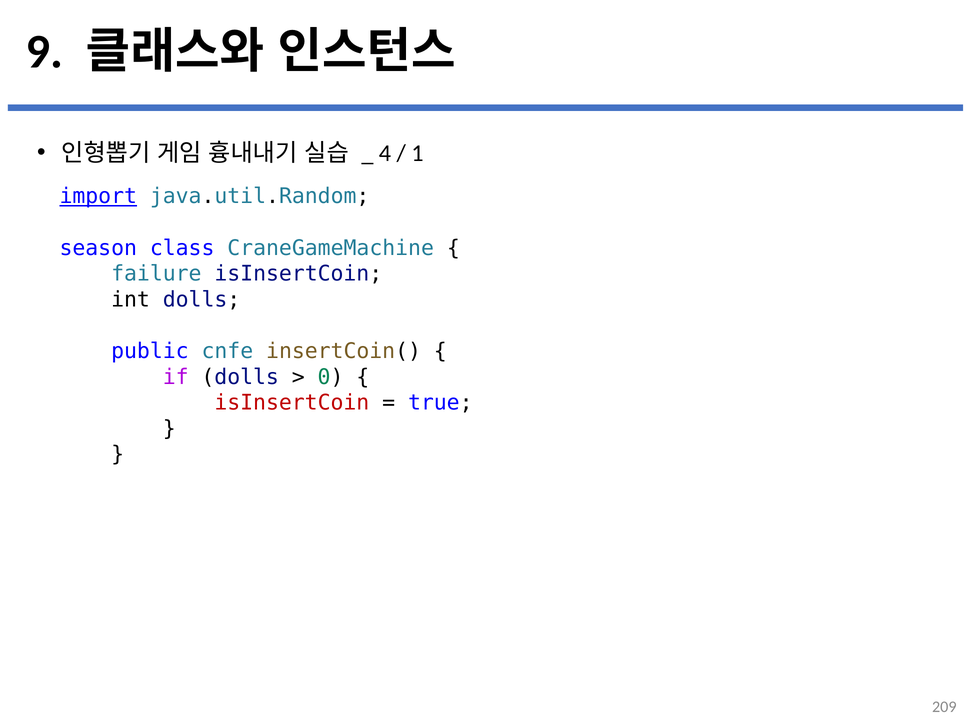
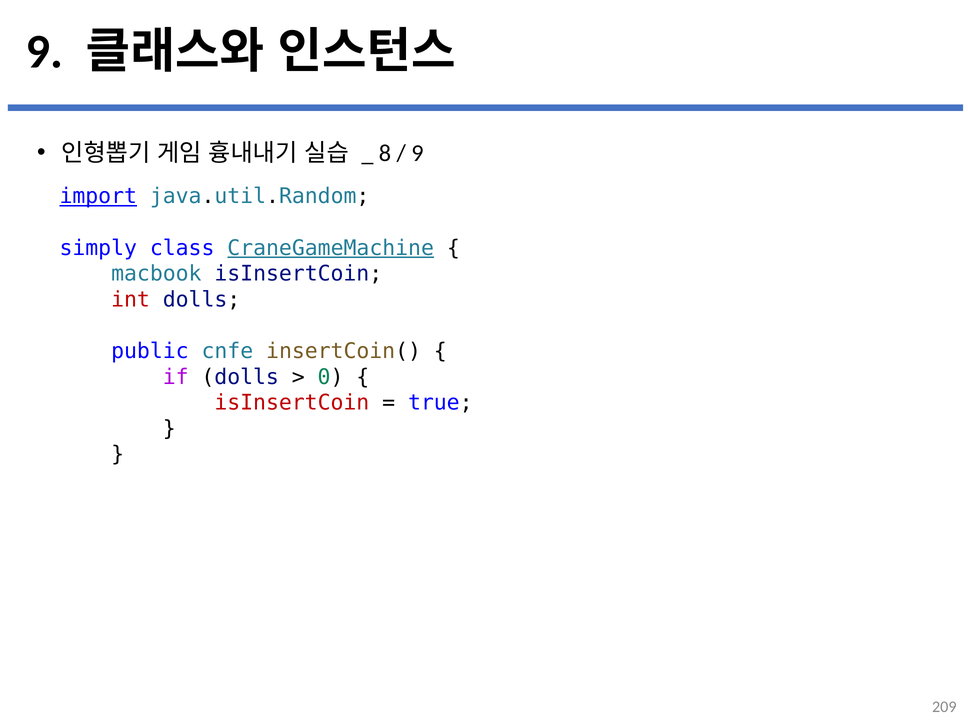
4: 4 -> 8
1 at (417, 153): 1 -> 9
season: season -> simply
CraneGameMachine underline: none -> present
failure: failure -> macbook
int colour: black -> red
